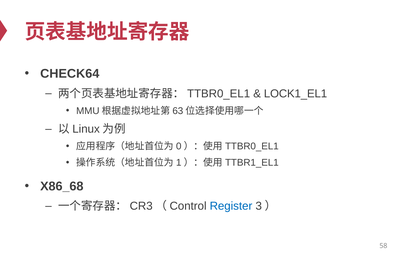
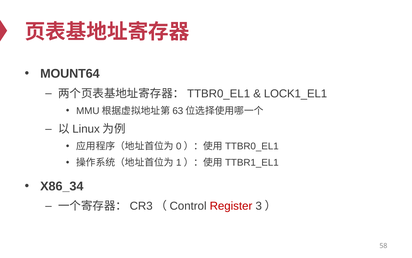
CHECK64: CHECK64 -> MOUNT64
X86_68: X86_68 -> X86_34
Register colour: blue -> red
